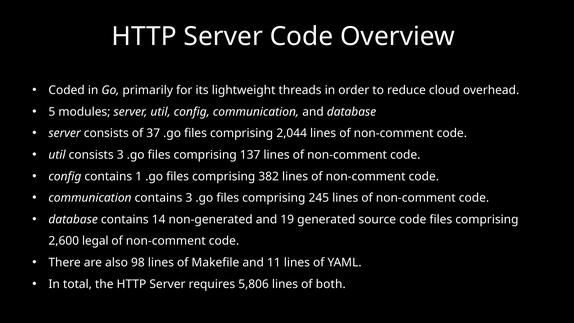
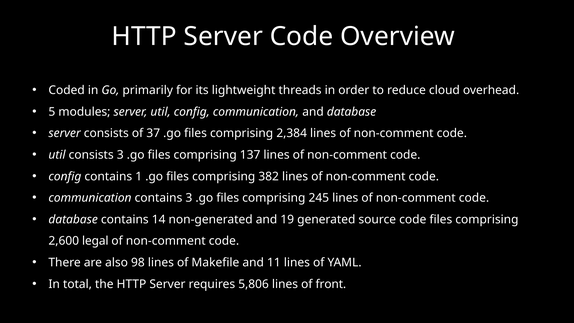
2,044: 2,044 -> 2,384
both: both -> front
